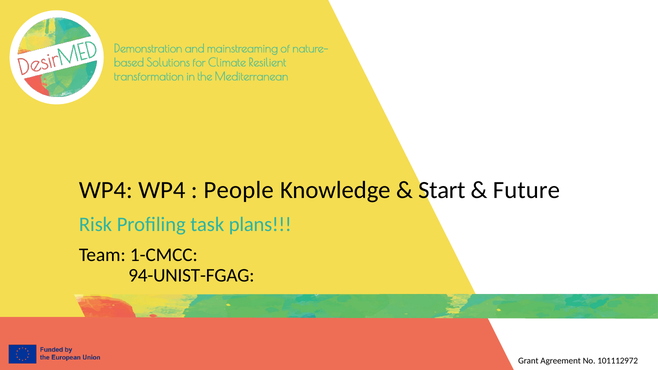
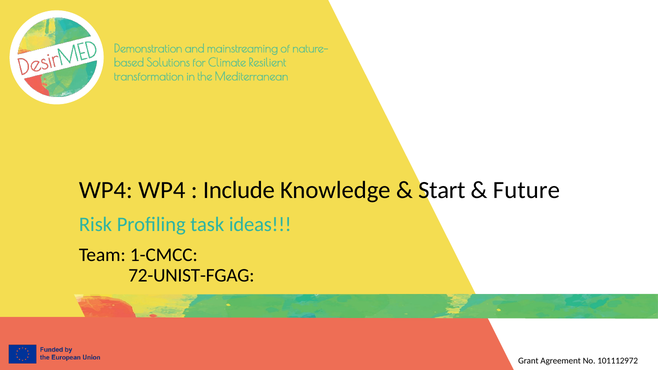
People: People -> Include
plans: plans -> ideas
94-UNIST-FGAG: 94-UNIST-FGAG -> 72-UNIST-FGAG
